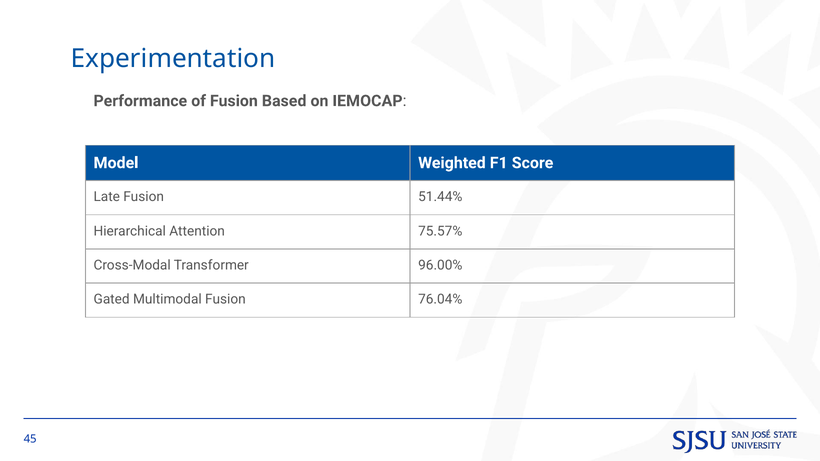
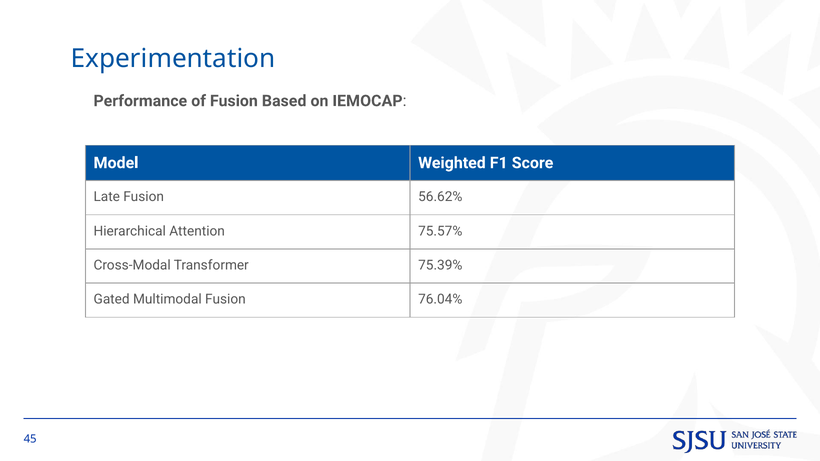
51.44%: 51.44% -> 56.62%
96.00%: 96.00% -> 75.39%
